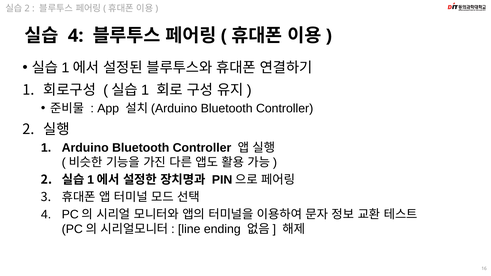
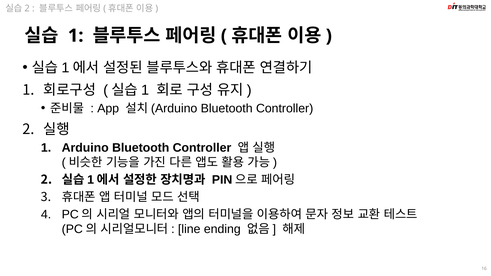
4 at (76, 36): 4 -> 1
